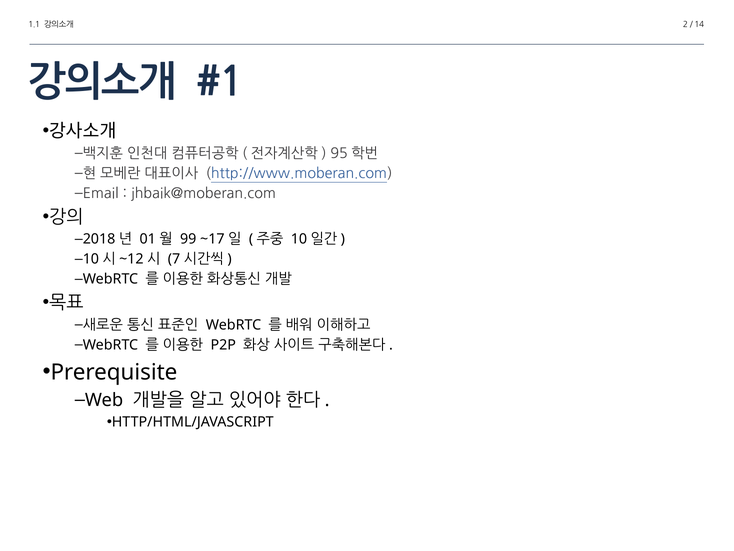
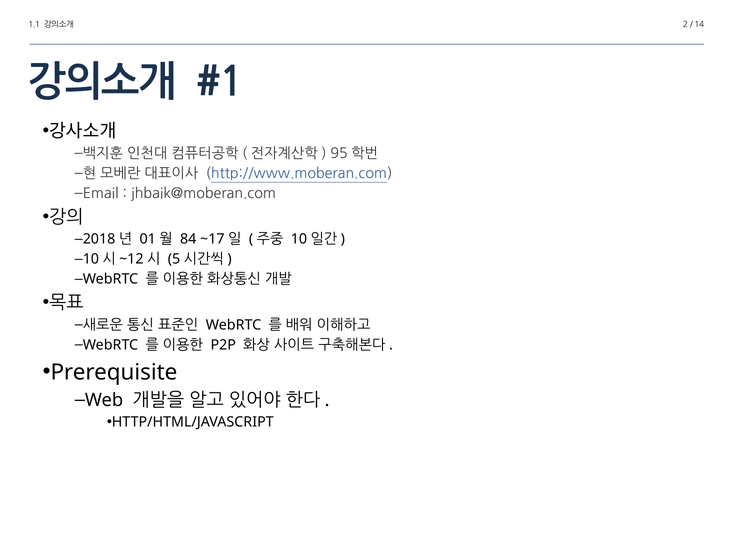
99: 99 -> 84
7: 7 -> 5
